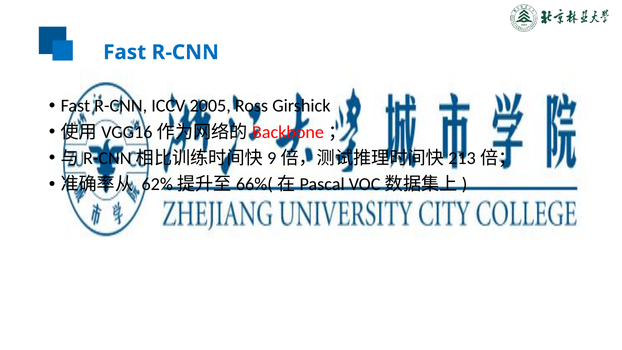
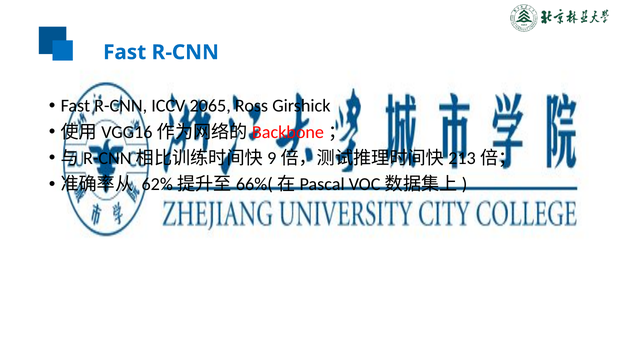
2005: 2005 -> 2065
